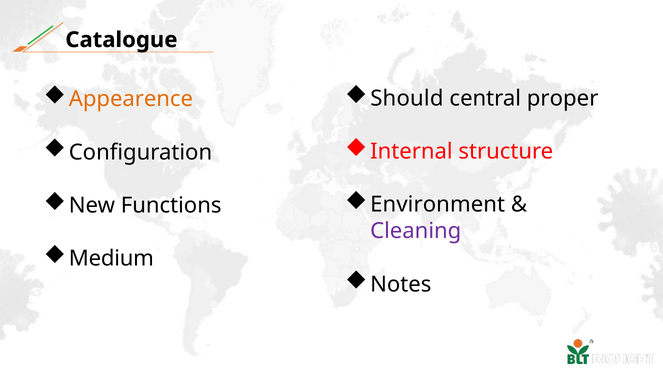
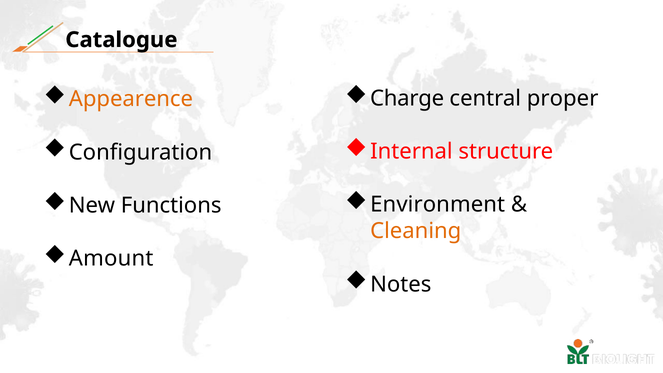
Should: Should -> Charge
Cleaning colour: purple -> orange
Medium: Medium -> Amount
